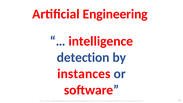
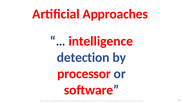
Engineering: Engineering -> Approaches
instances: instances -> processor
